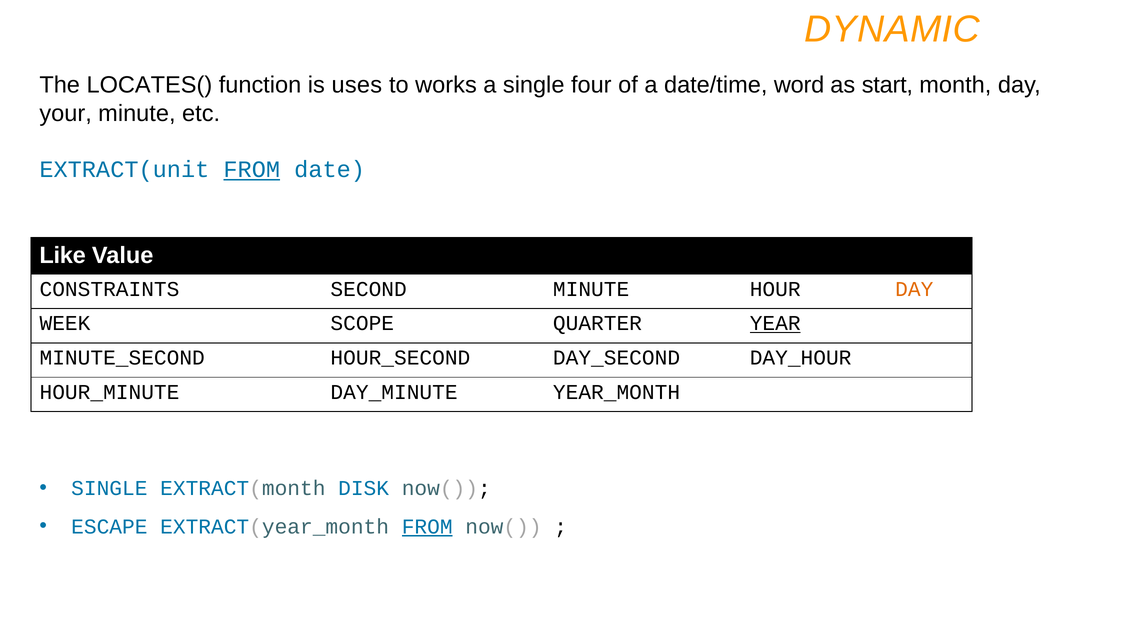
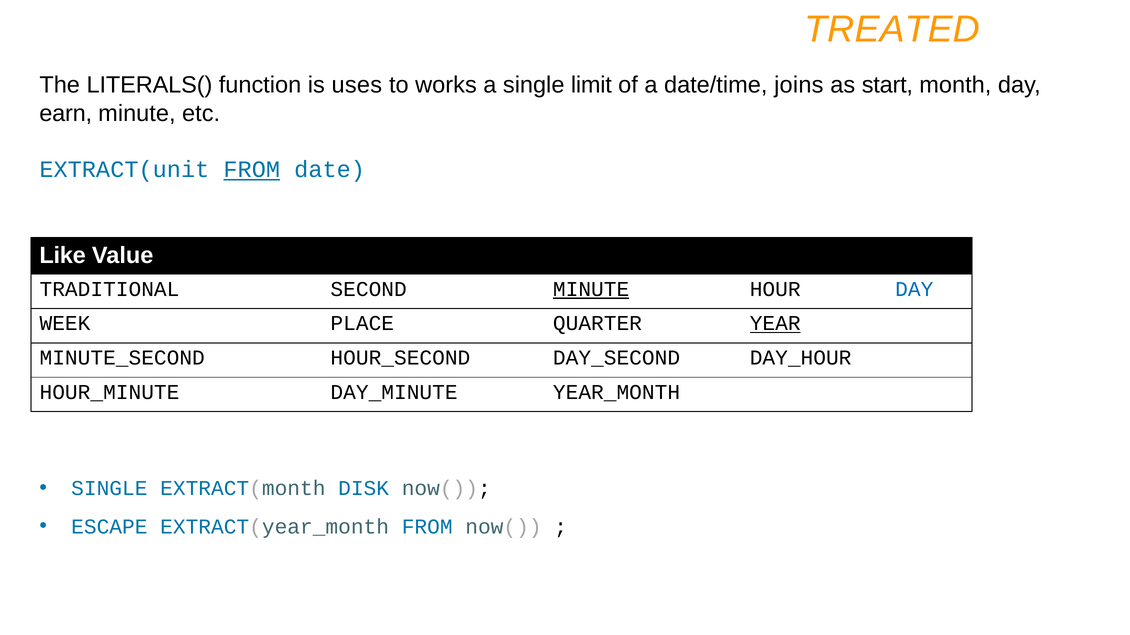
DYNAMIC: DYNAMIC -> TREATED
LOCATES(: LOCATES( -> LITERALS(
four: four -> limit
word: word -> joins
your: your -> earn
CONSTRAINTS: CONSTRAINTS -> TRADITIONAL
MINUTE at (591, 289) underline: none -> present
DAY at (914, 289) colour: orange -> blue
SCOPE: SCOPE -> PLACE
FROM at (427, 527) underline: present -> none
